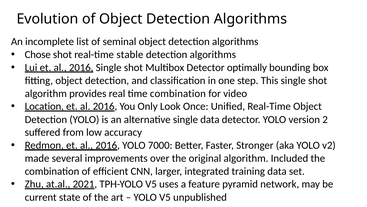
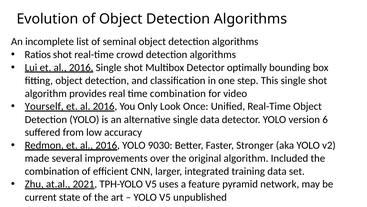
Chose: Chose -> Ratios
stable: stable -> crowd
Location: Location -> Yourself
2: 2 -> 6
7000: 7000 -> 9030
